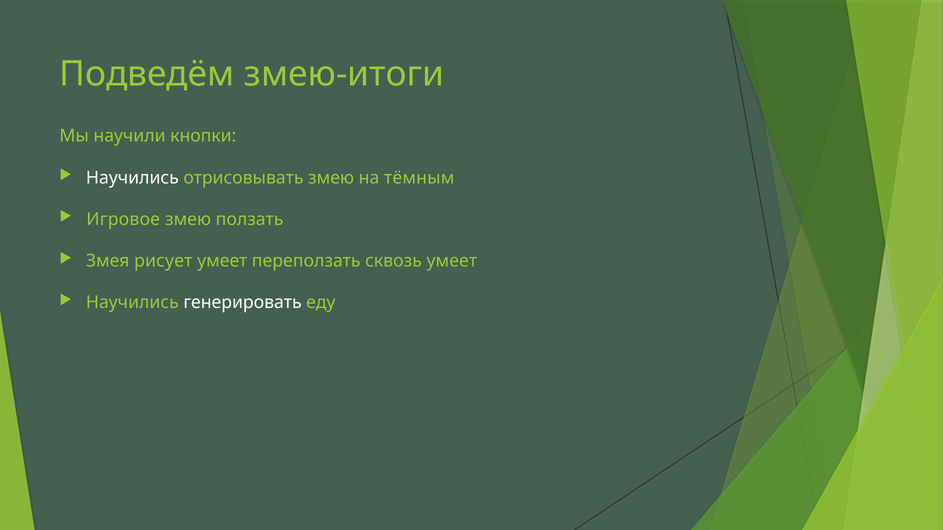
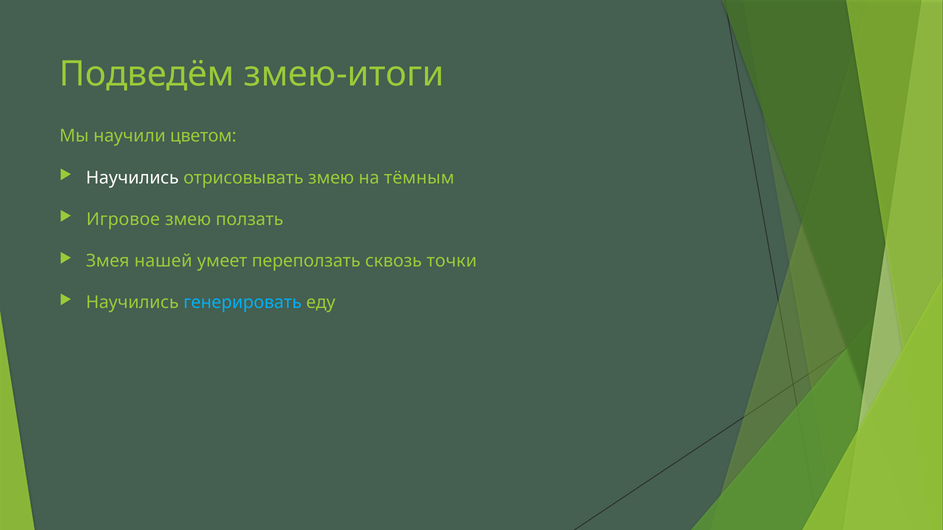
кнопки: кнопки -> цветом
рисует: рисует -> нашей
сквозь умеет: умеет -> точки
генерировать colour: white -> light blue
